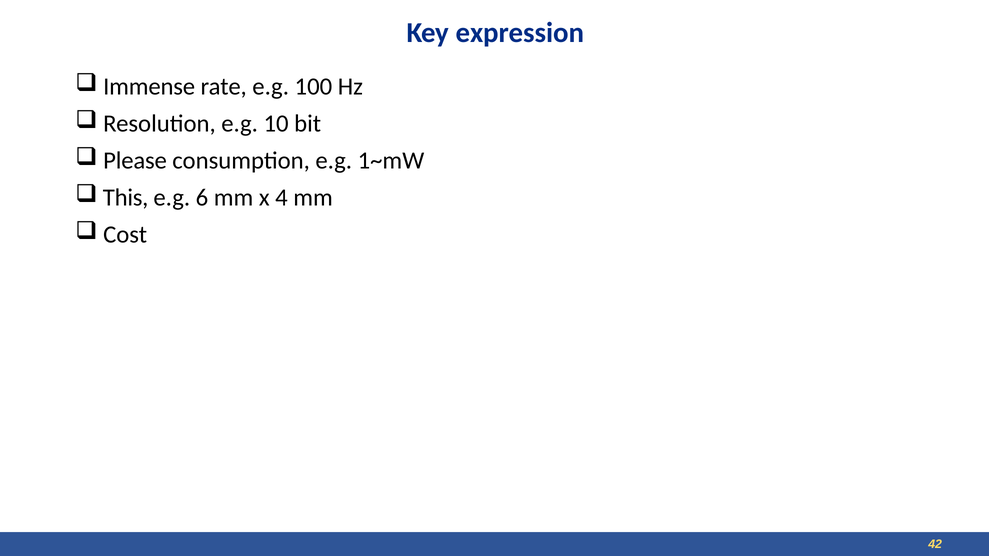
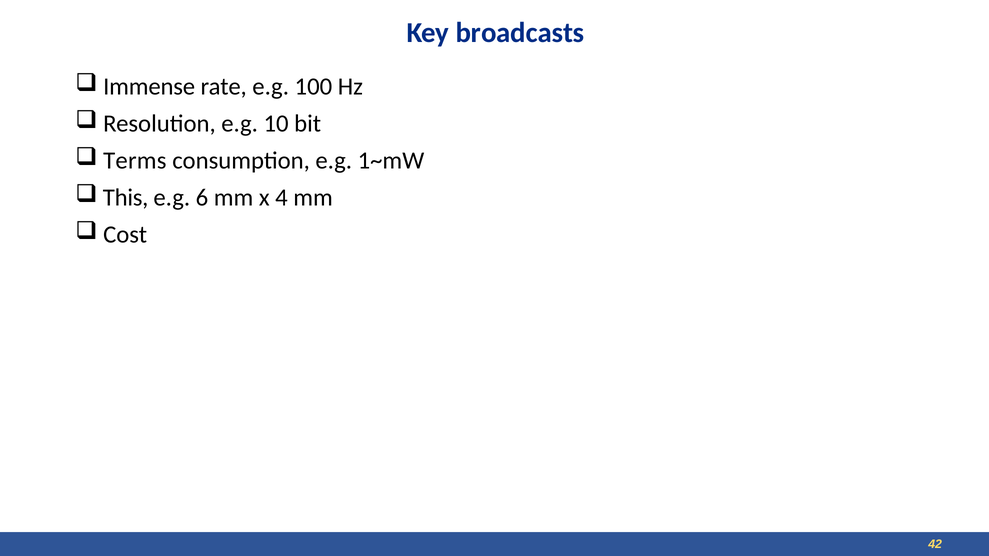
expression: expression -> broadcasts
Please: Please -> Terms
